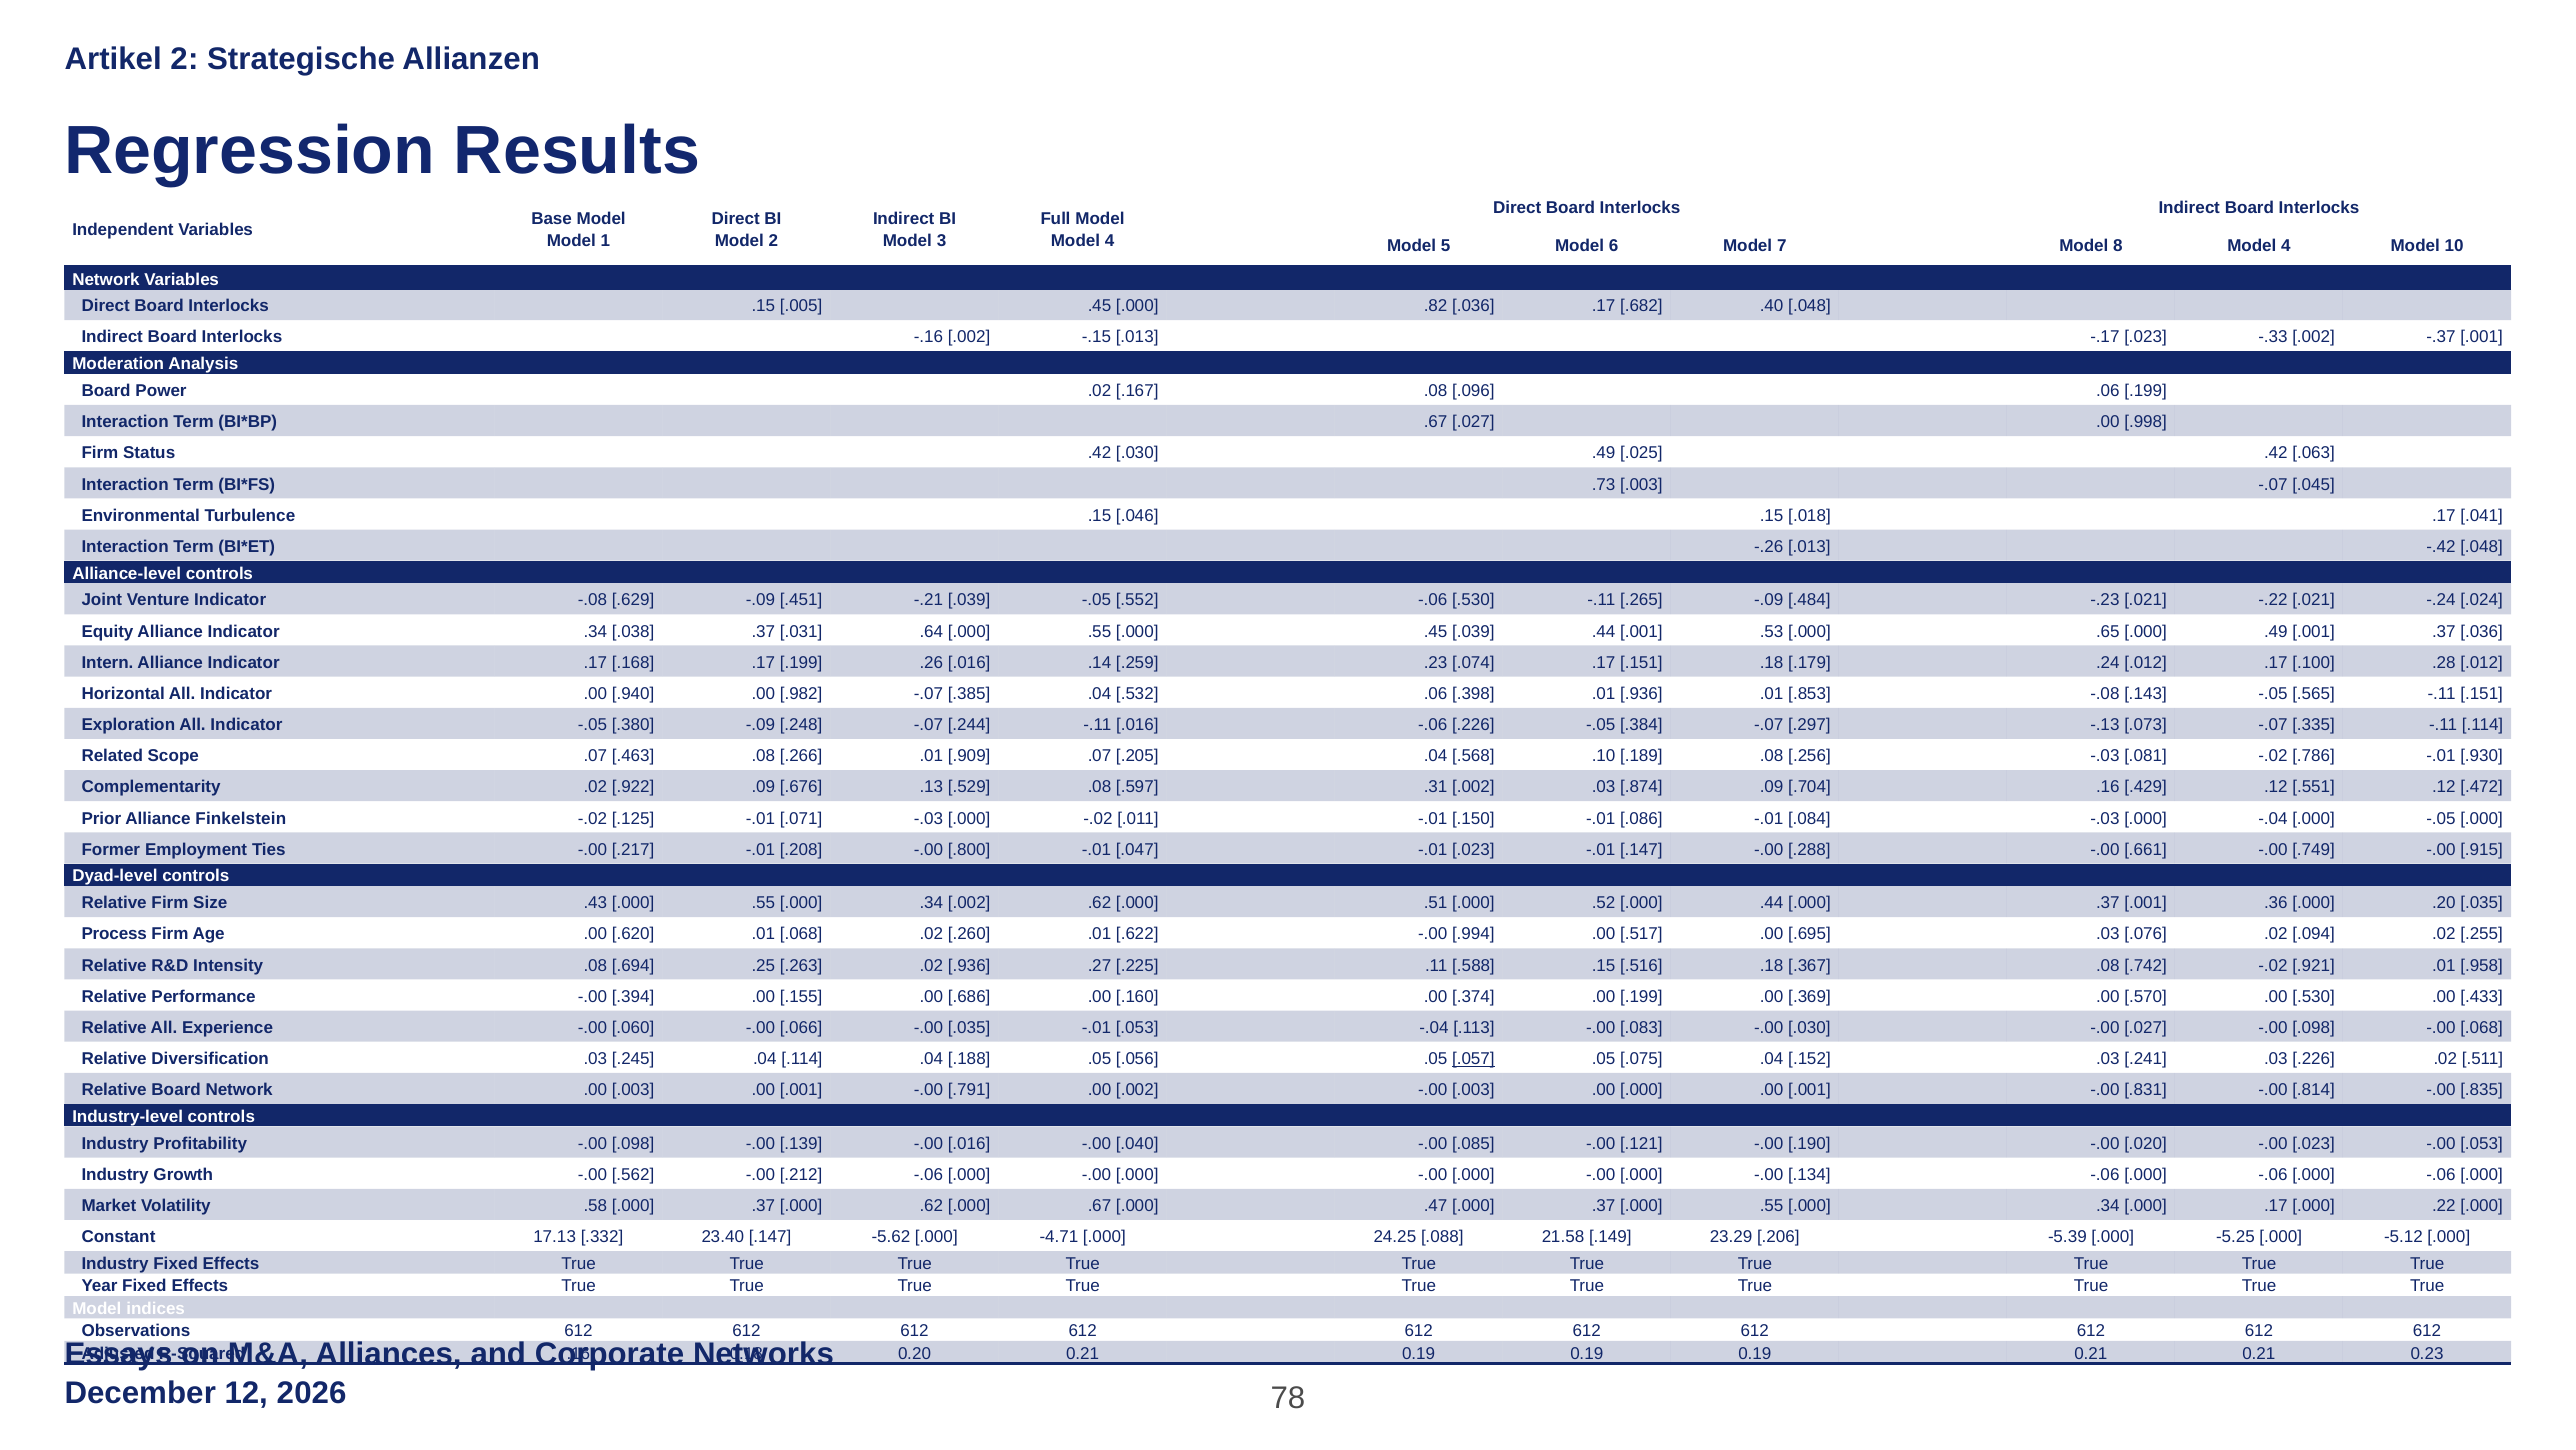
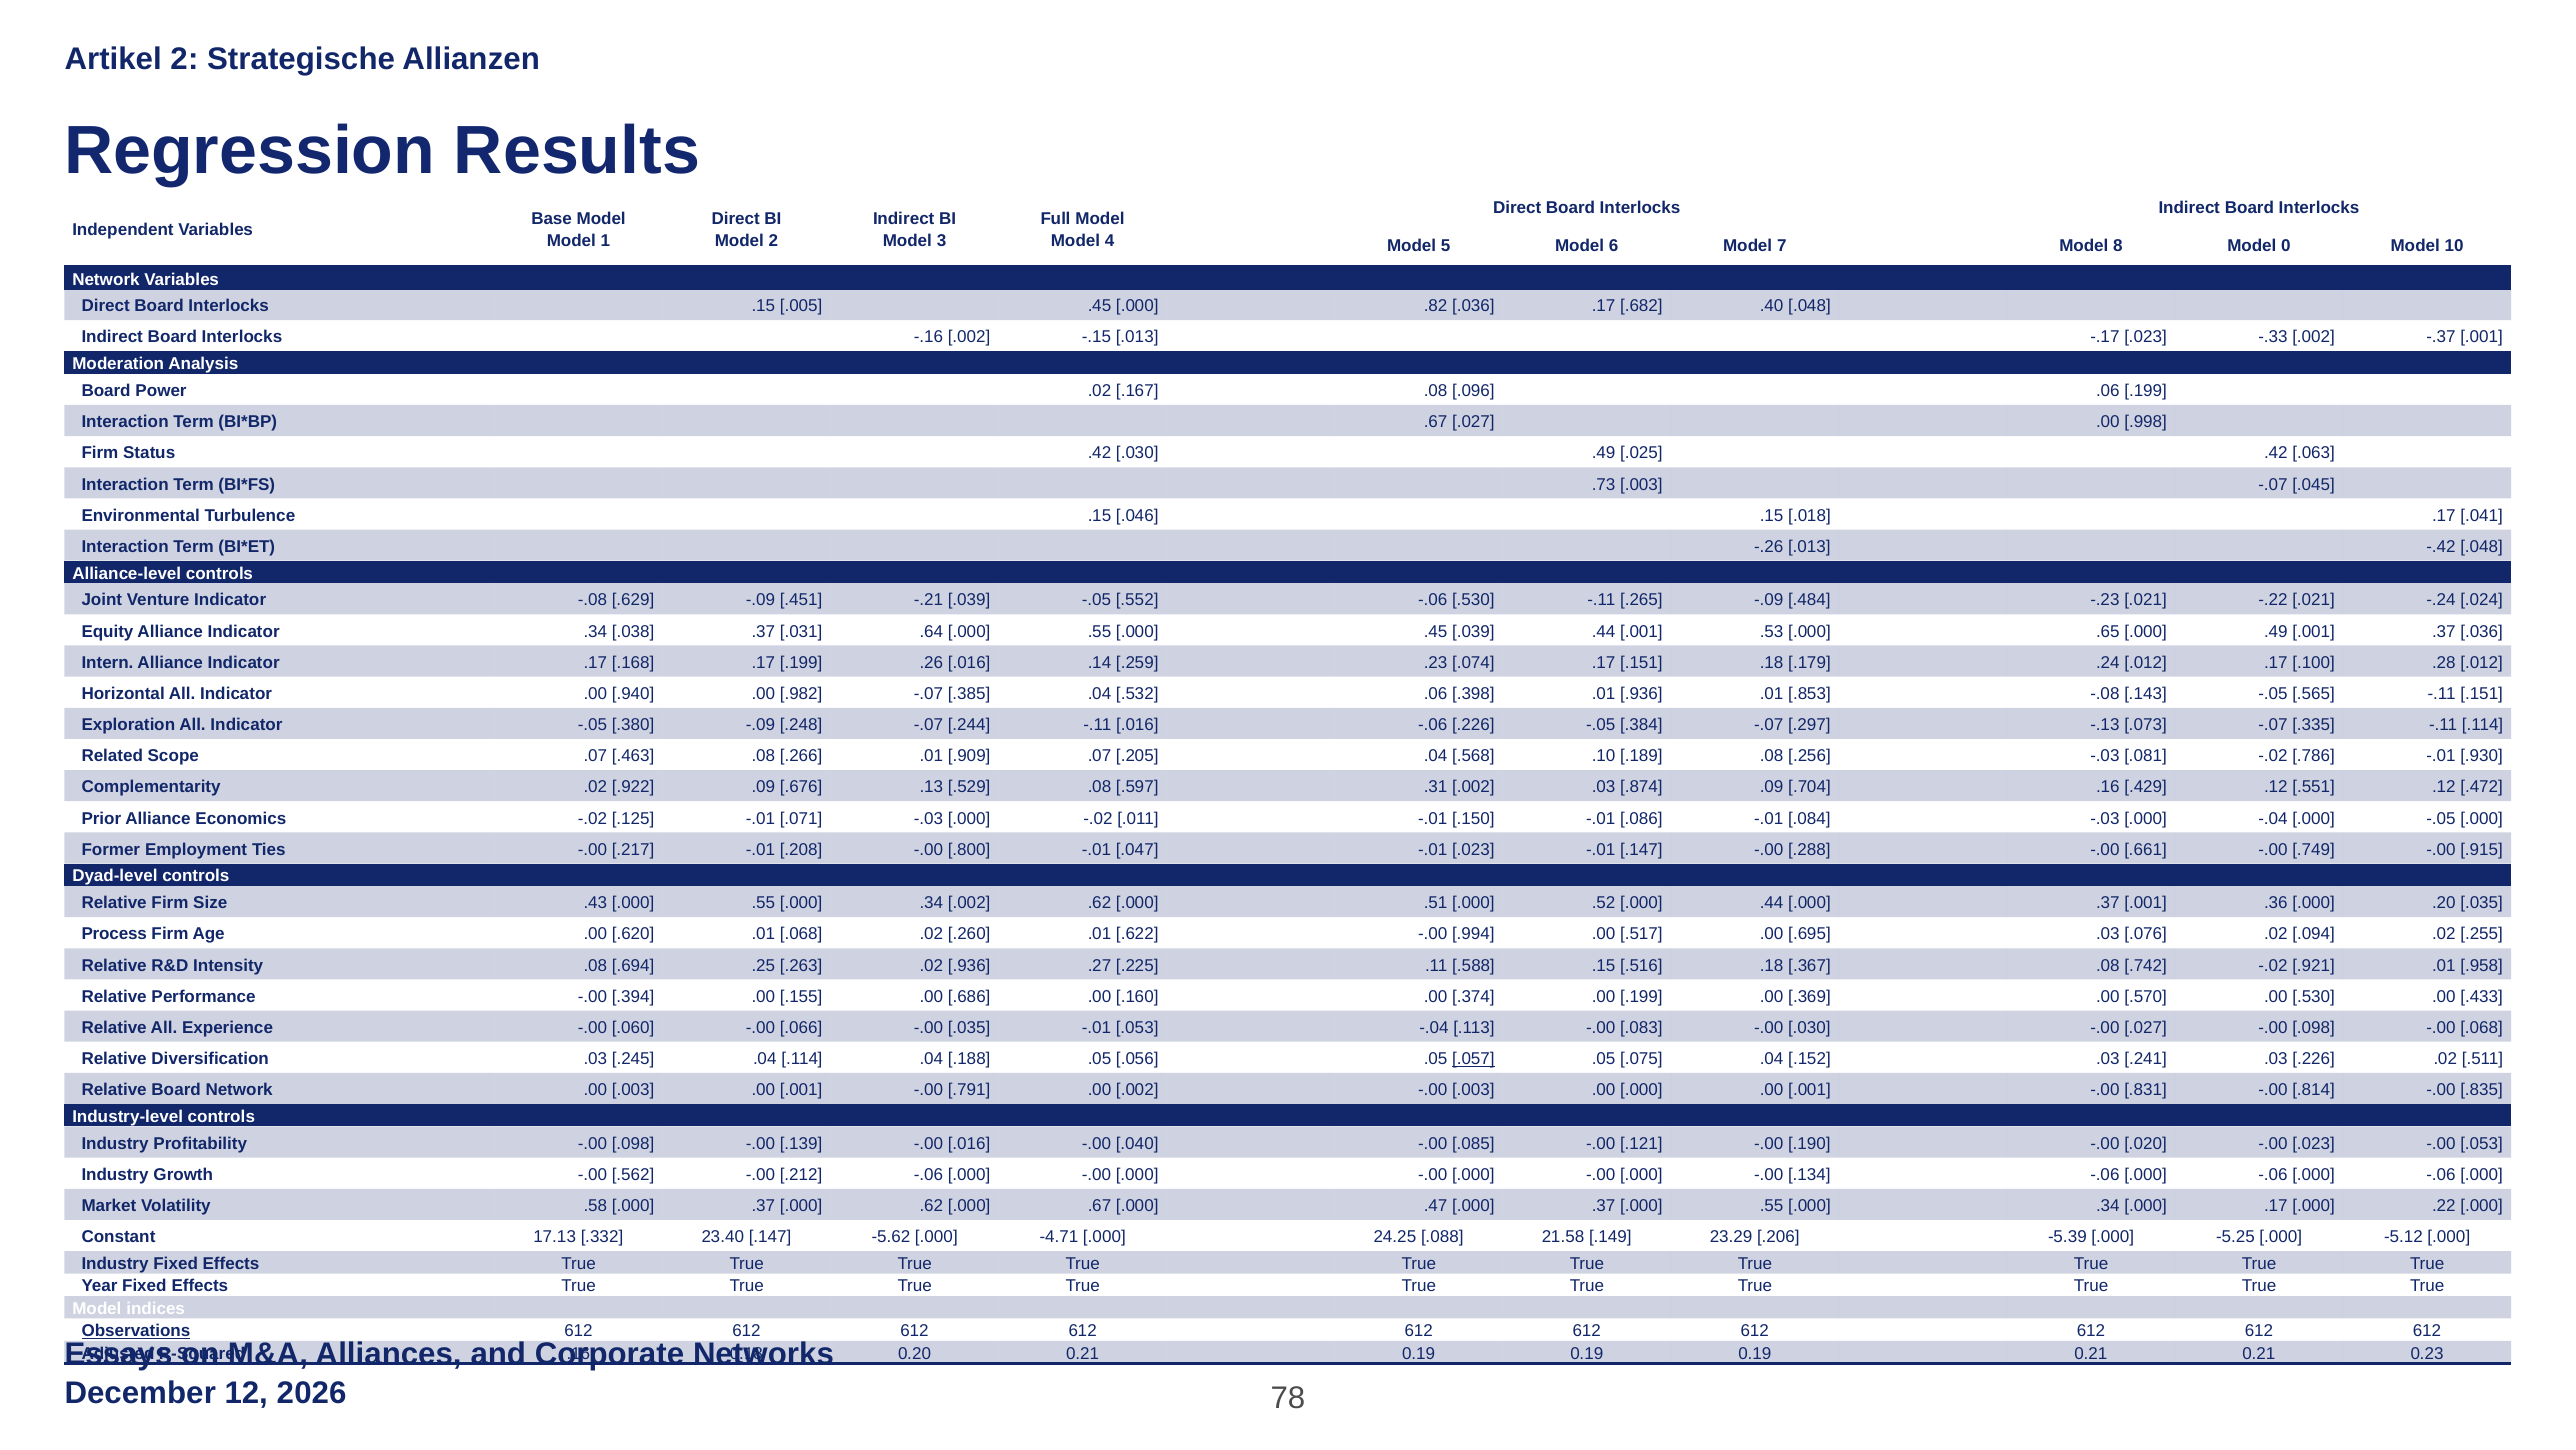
8 Model 4: 4 -> 0
Finkelstein: Finkelstein -> Economics
Observations underline: none -> present
